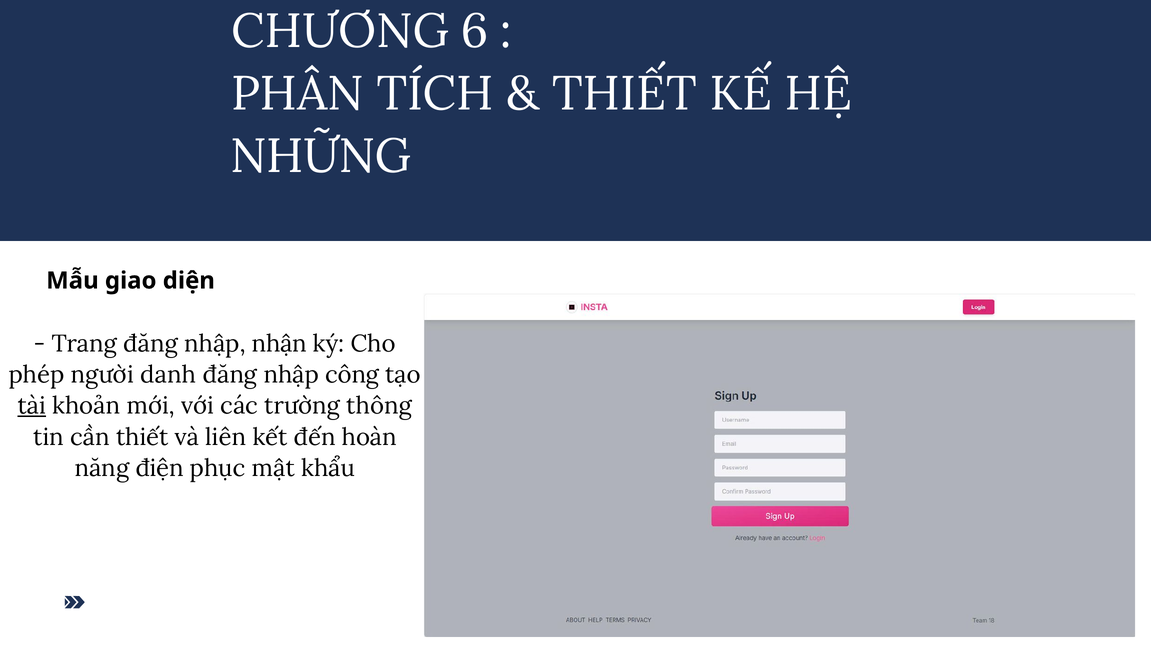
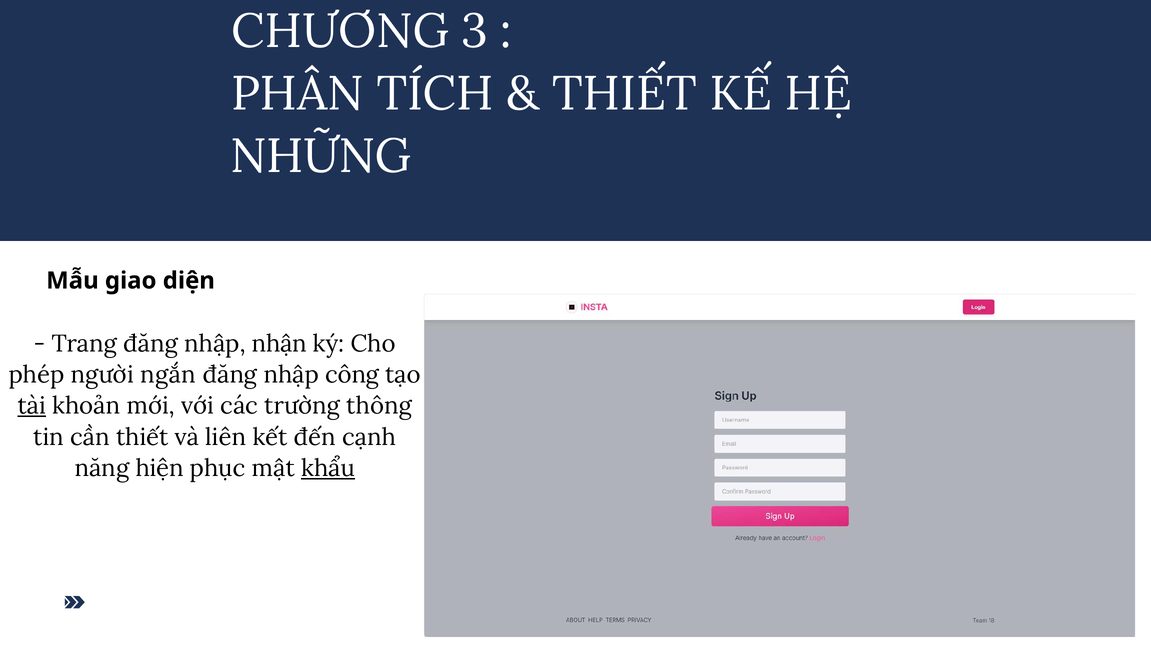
6: 6 -> 3
danh: danh -> ngắn
hoàn: hoàn -> cạnh
điện: điện -> hiện
khẩu underline: none -> present
